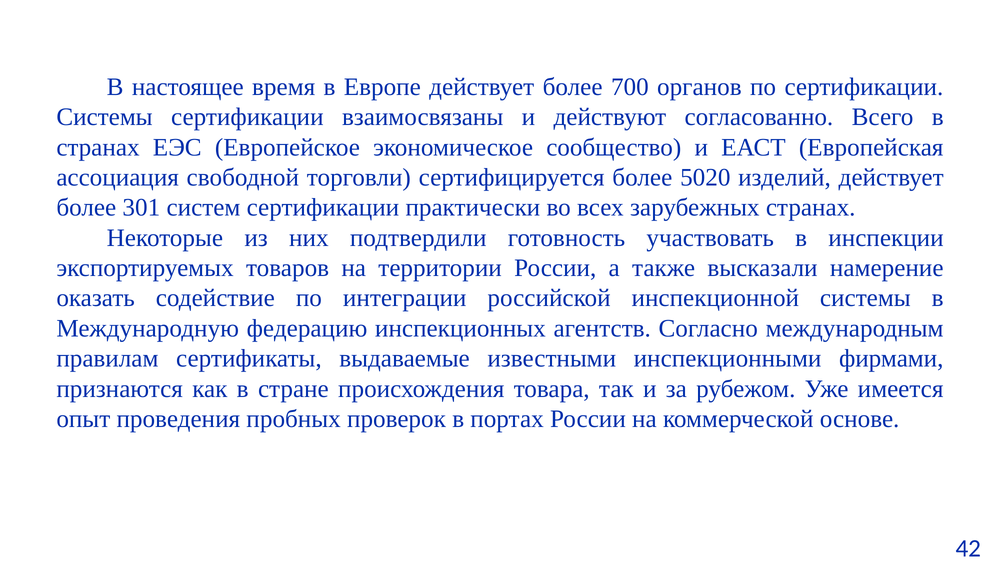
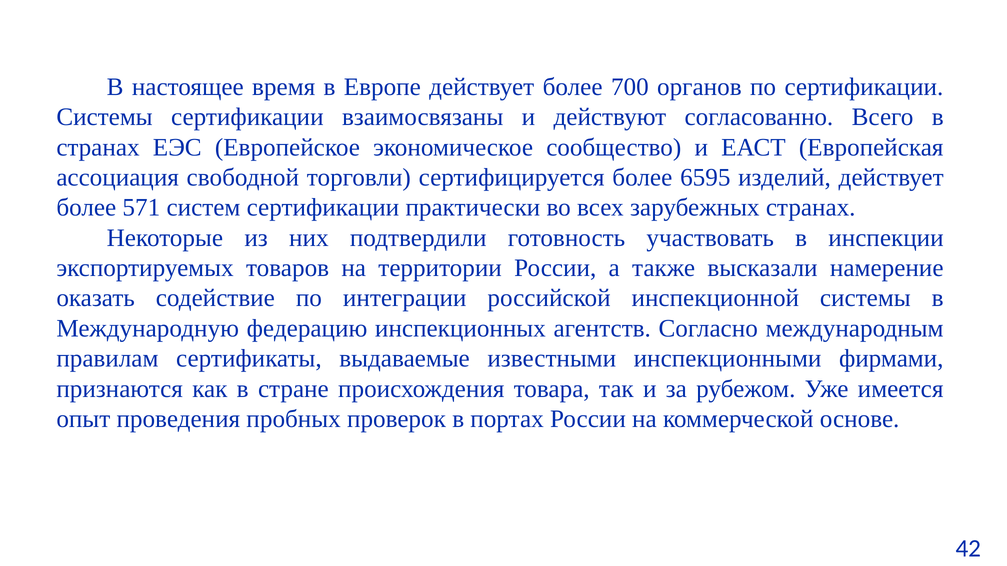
5020: 5020 -> 6595
301: 301 -> 571
